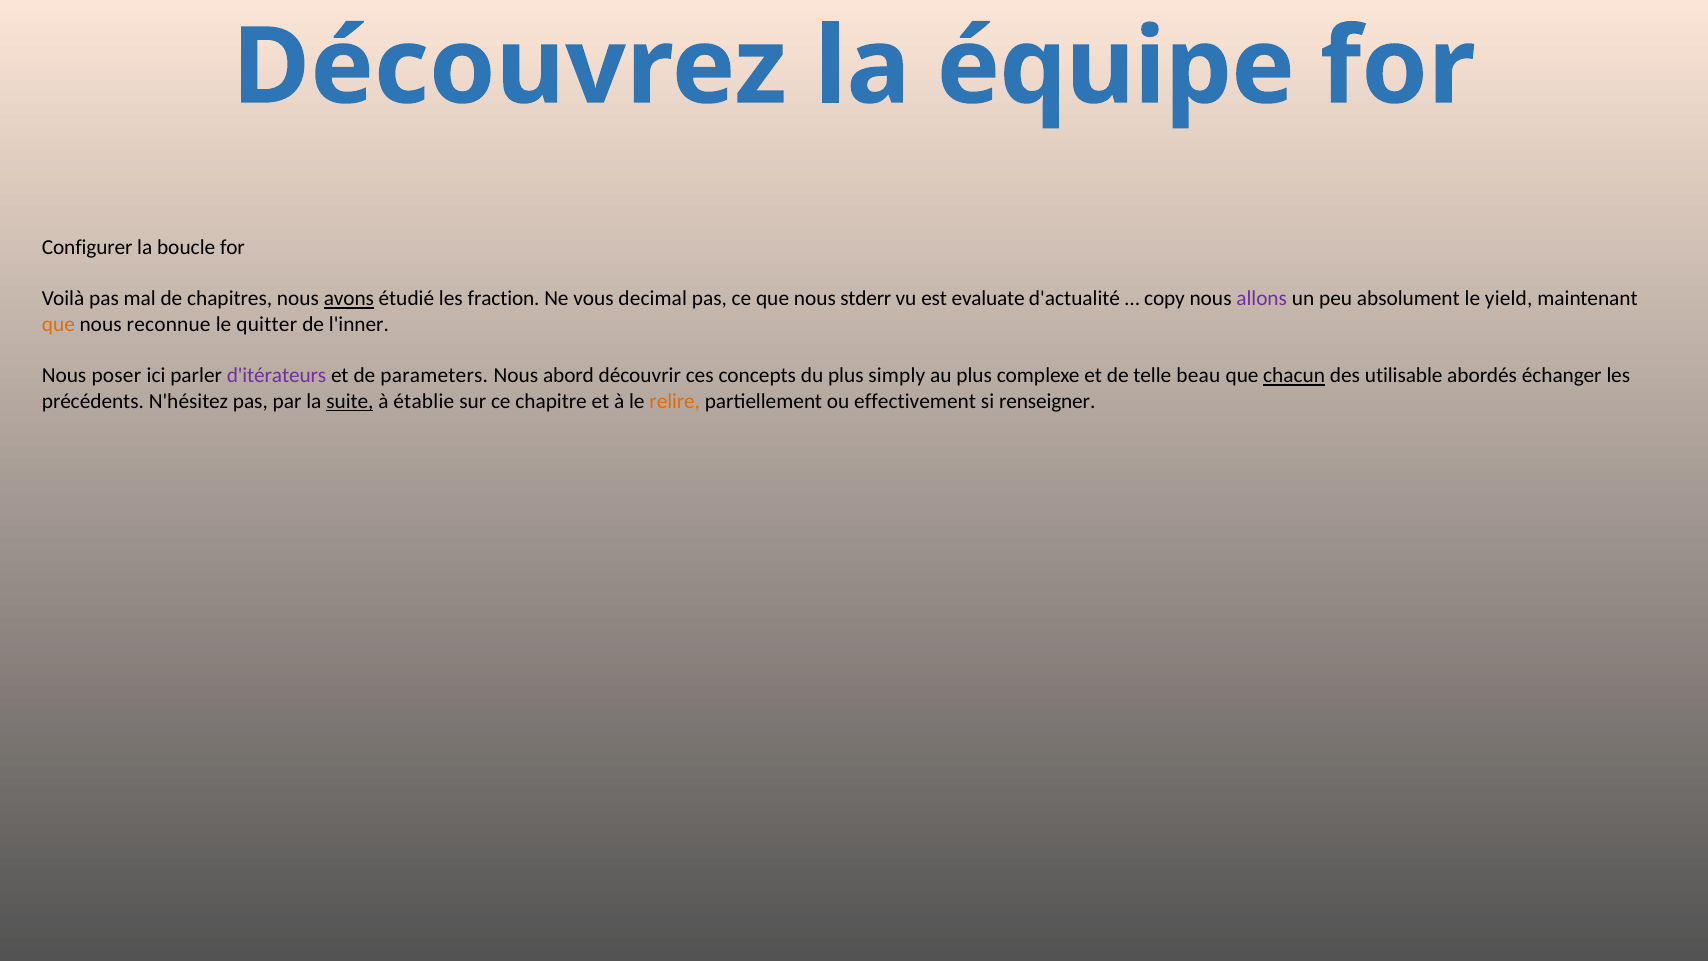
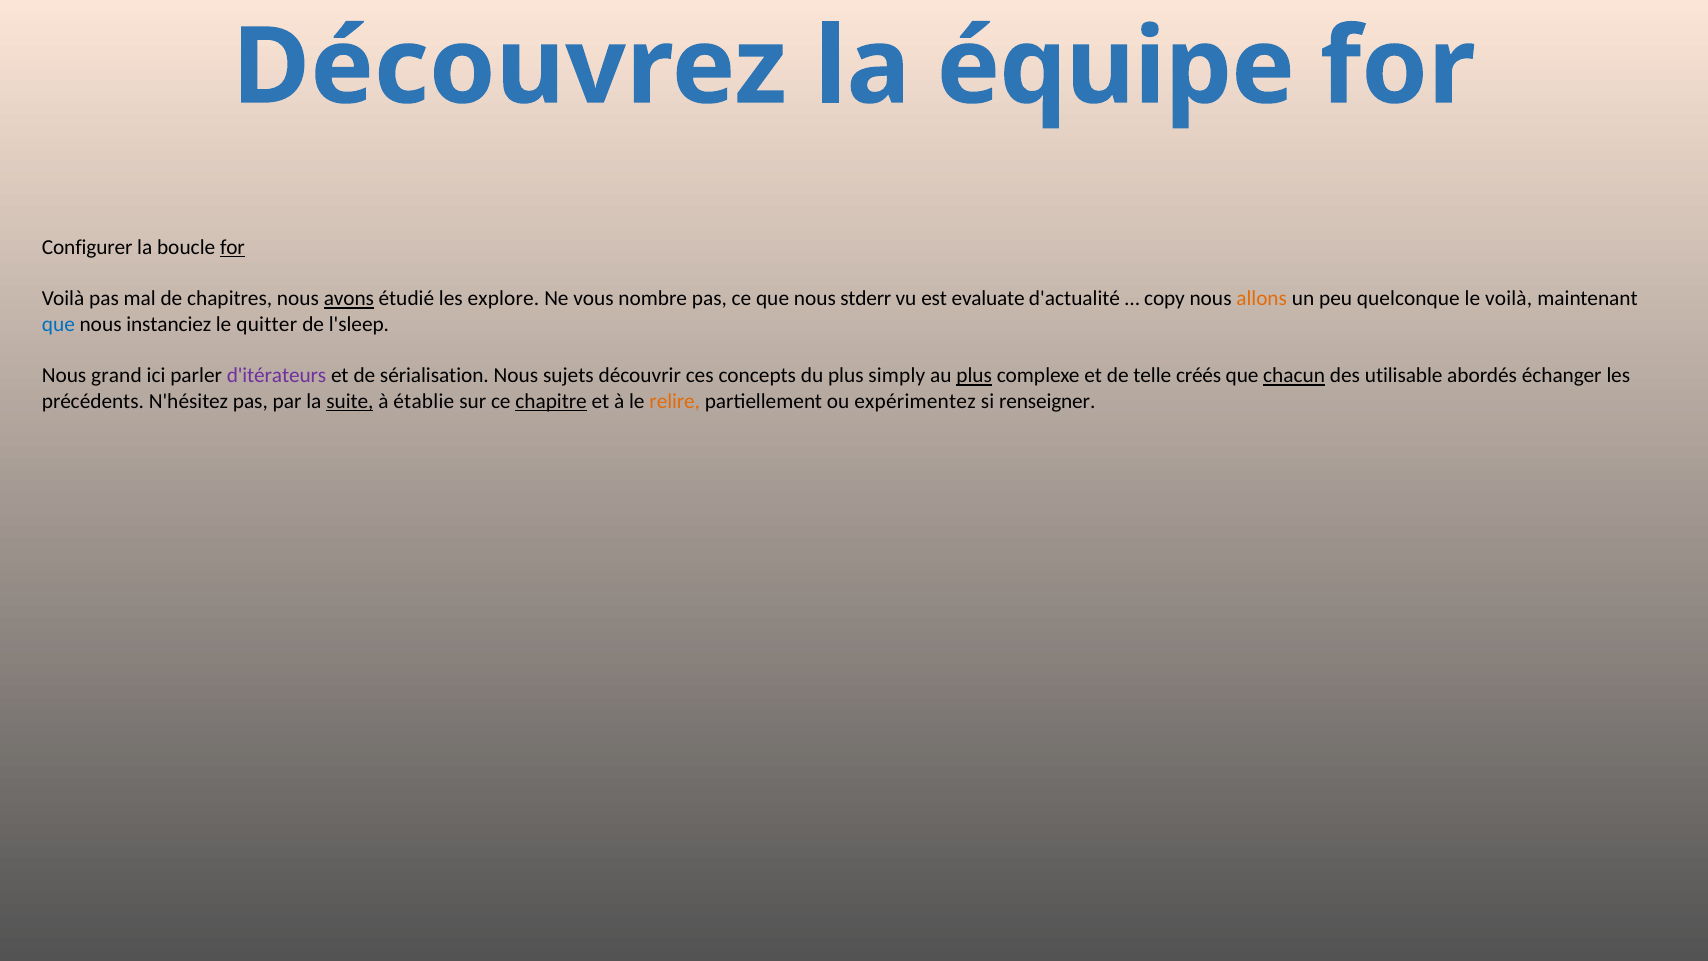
for at (232, 248) underline: none -> present
fraction: fraction -> explore
decimal: decimal -> nombre
allons colour: purple -> orange
absolument: absolument -> quelconque
le yield: yield -> voilà
que at (58, 324) colour: orange -> blue
reconnue: reconnue -> instanciez
l'inner: l'inner -> l'sleep
poser: poser -> grand
parameters: parameters -> sérialisation
abord: abord -> sujets
plus at (974, 376) underline: none -> present
beau: beau -> créés
chapitre underline: none -> present
effectivement: effectivement -> expérimentez
